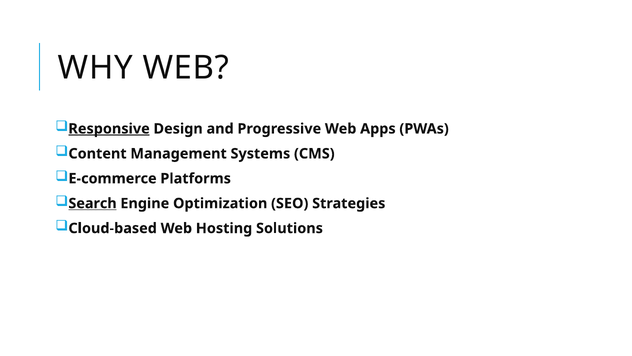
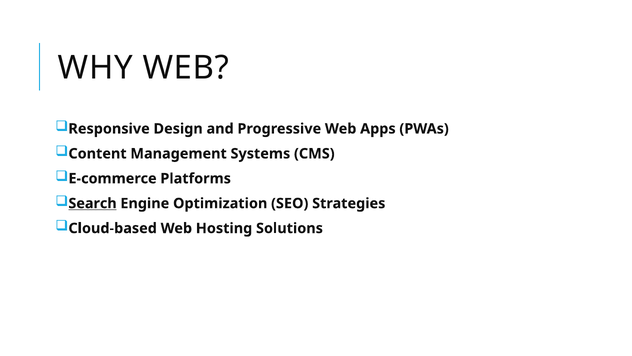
Responsive underline: present -> none
